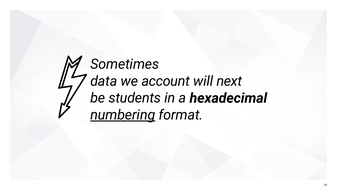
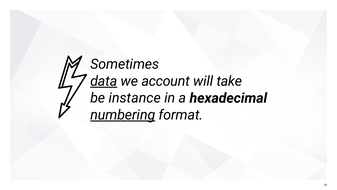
data underline: none -> present
next: next -> take
students: students -> instance
